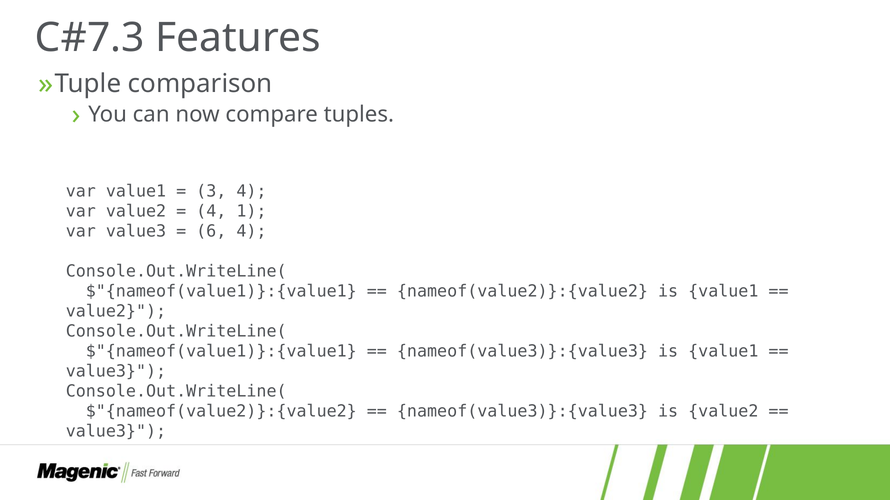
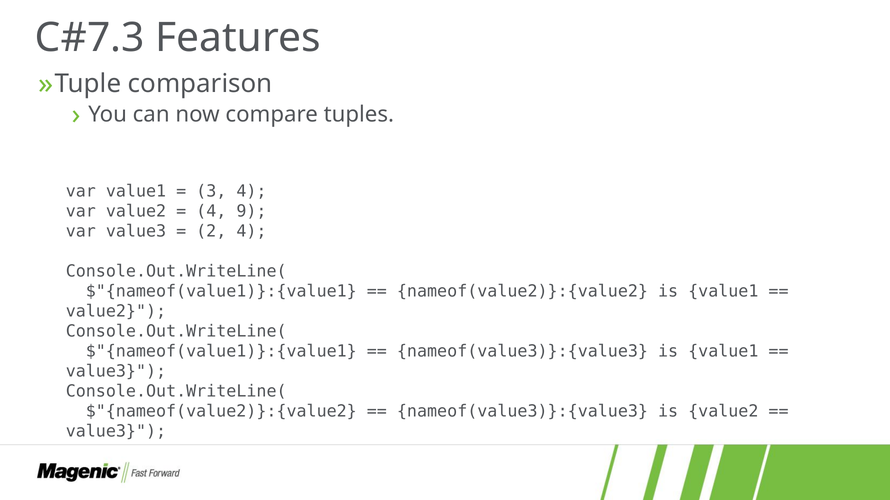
1: 1 -> 9
6: 6 -> 2
